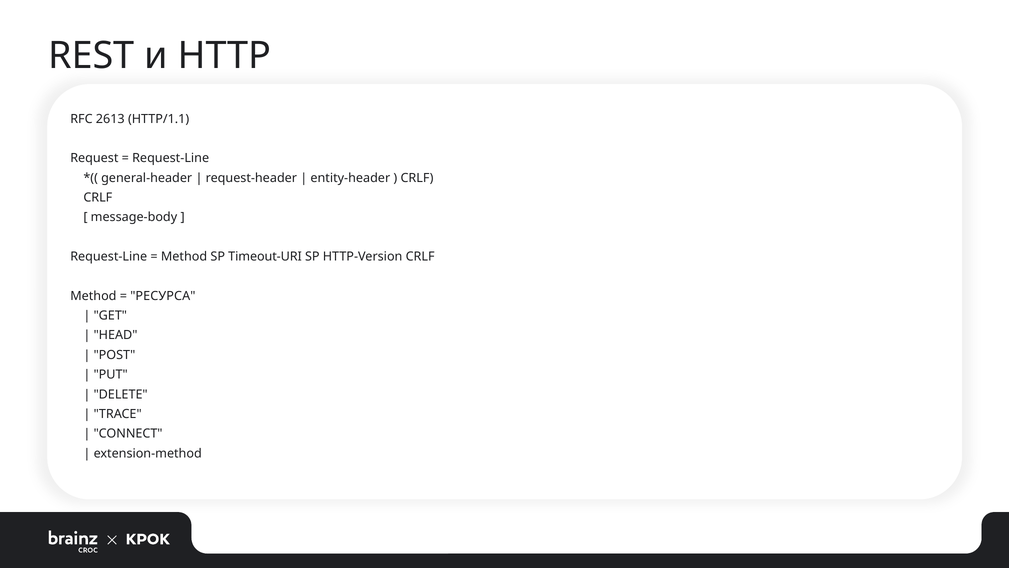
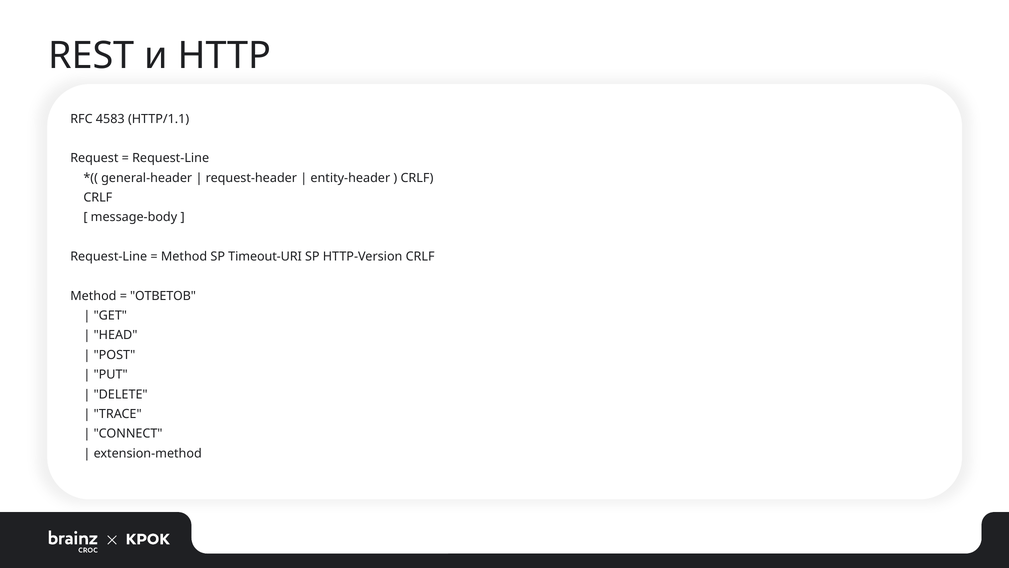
2613: 2613 -> 4583
РЕСУРСА: РЕСУРСА -> ОТВЕТОВ
